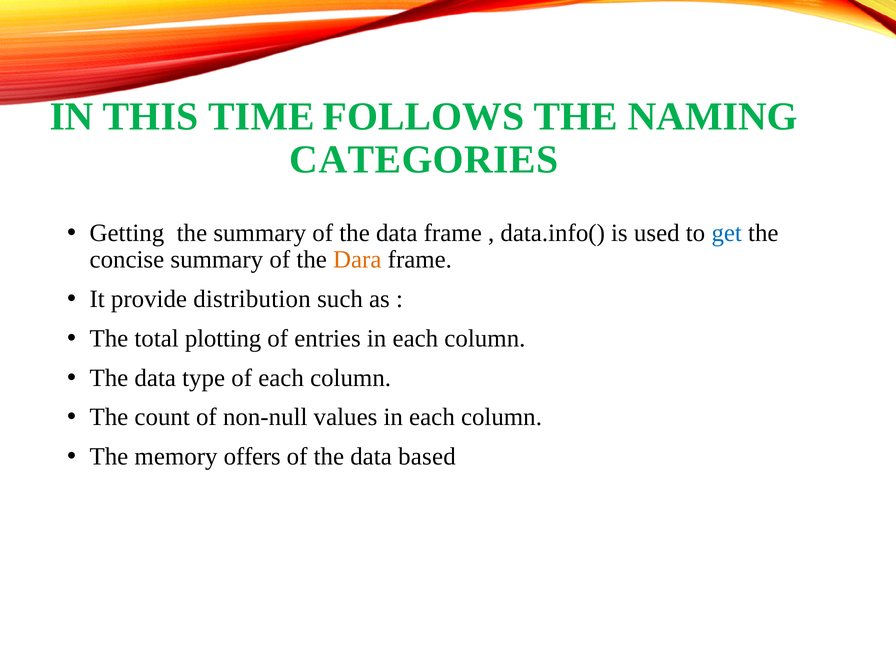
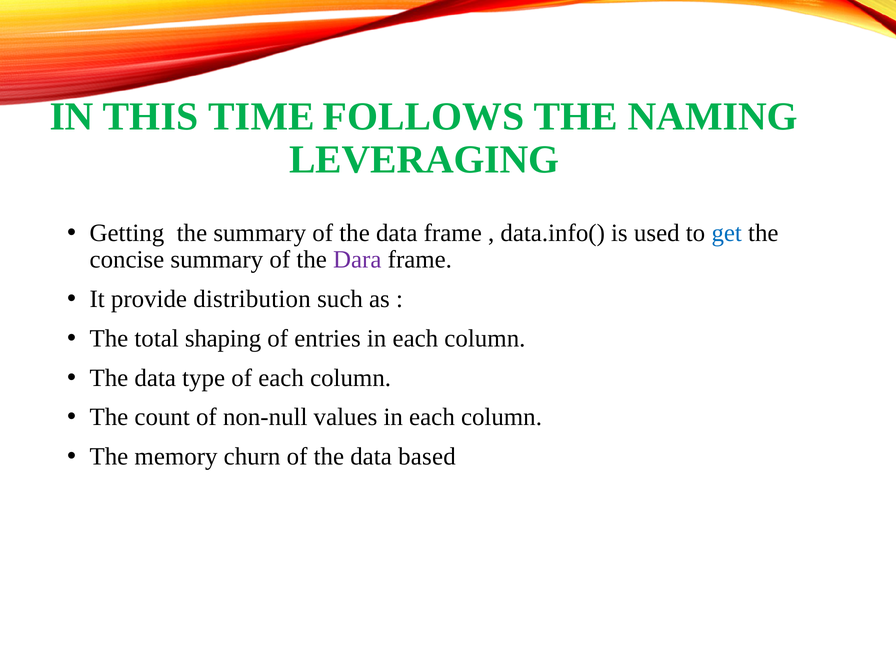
CATEGORIES: CATEGORIES -> LEVERAGING
Dara colour: orange -> purple
plotting: plotting -> shaping
offers: offers -> churn
